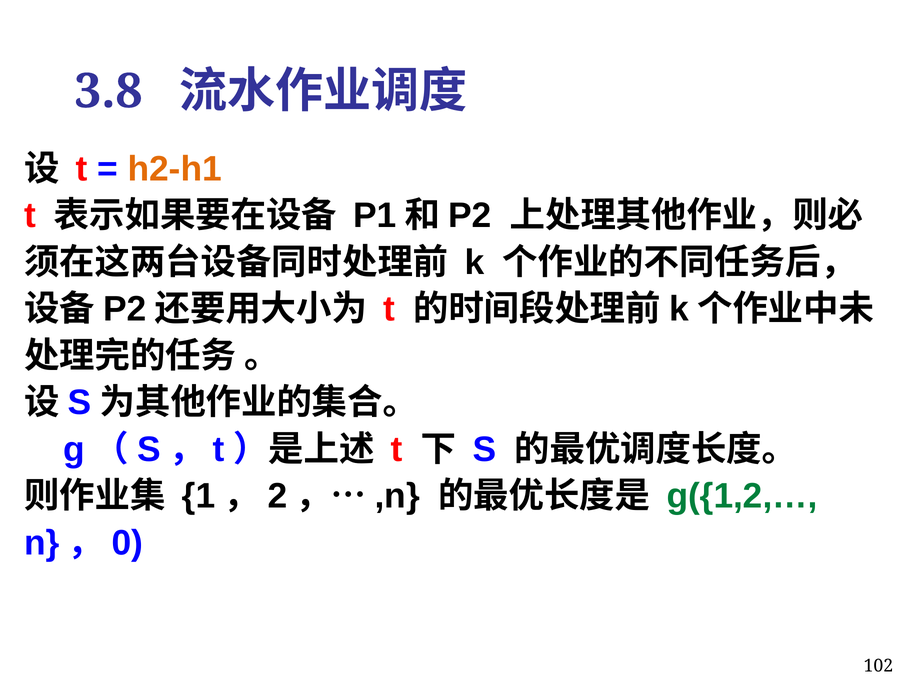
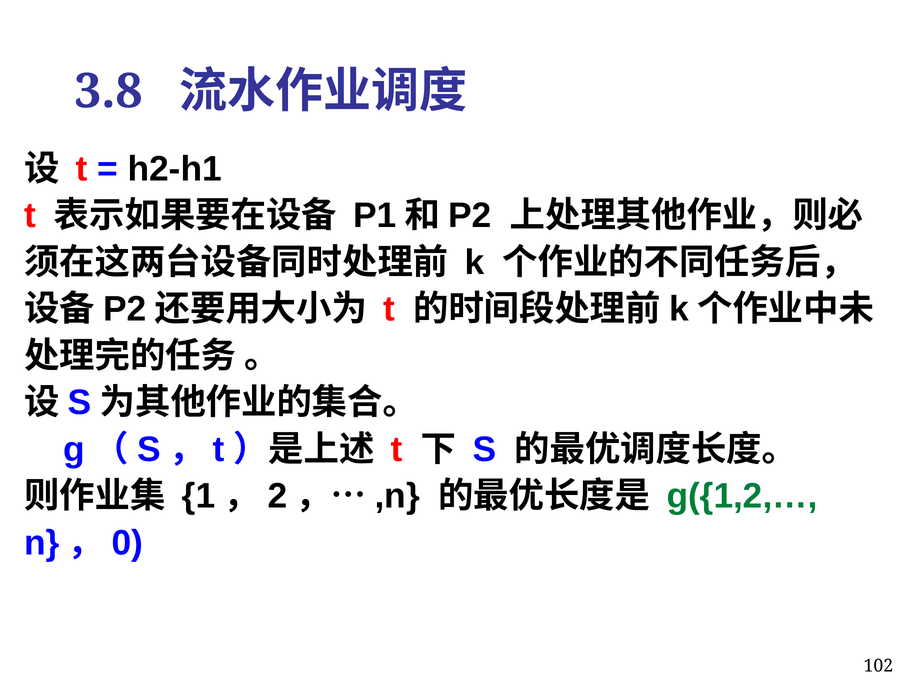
h2-h1 colour: orange -> black
